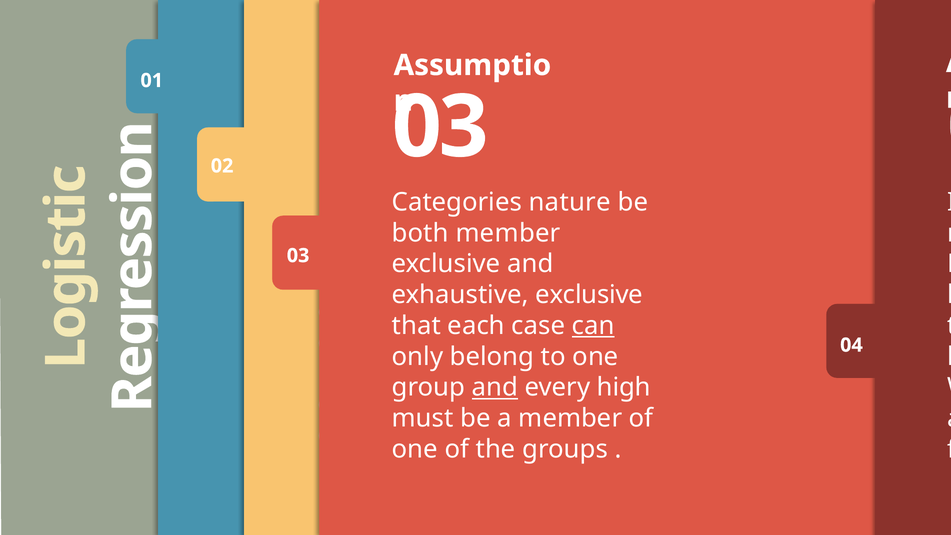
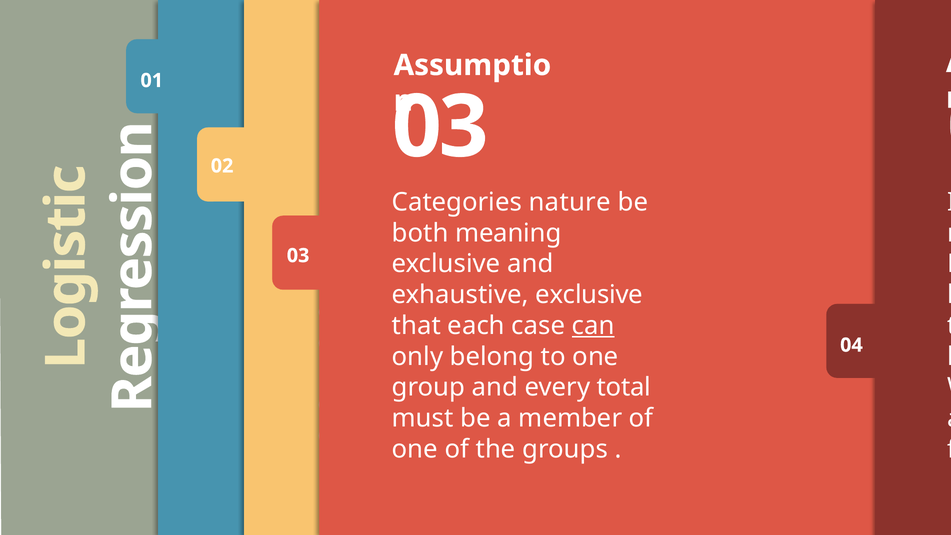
member at (508, 233): member -> meaning
and at (495, 387) underline: present -> none
high: high -> total
